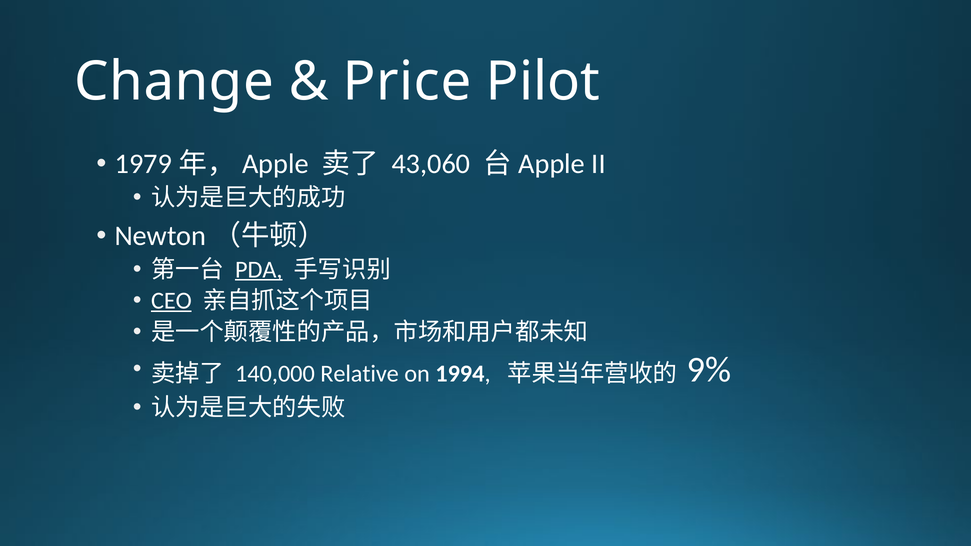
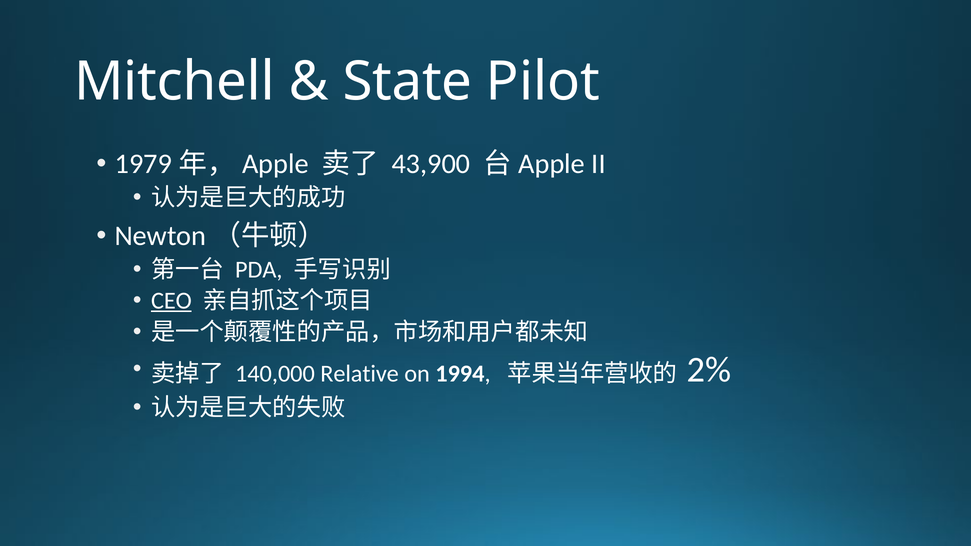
Change: Change -> Mitchell
Price: Price -> State
43,060: 43,060 -> 43,900
PDA underline: present -> none
9%: 9% -> 2%
